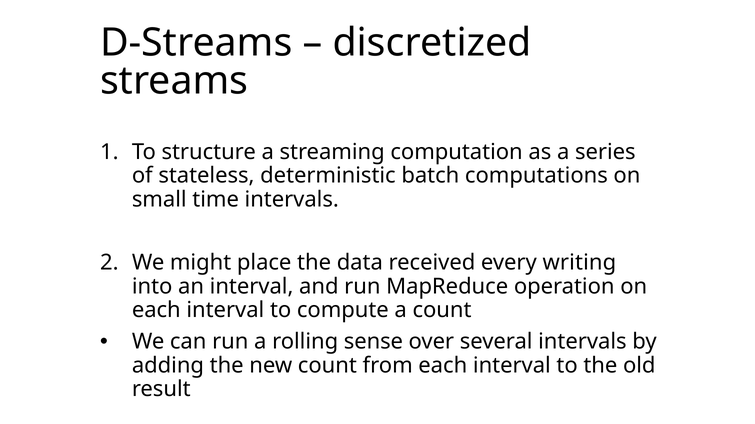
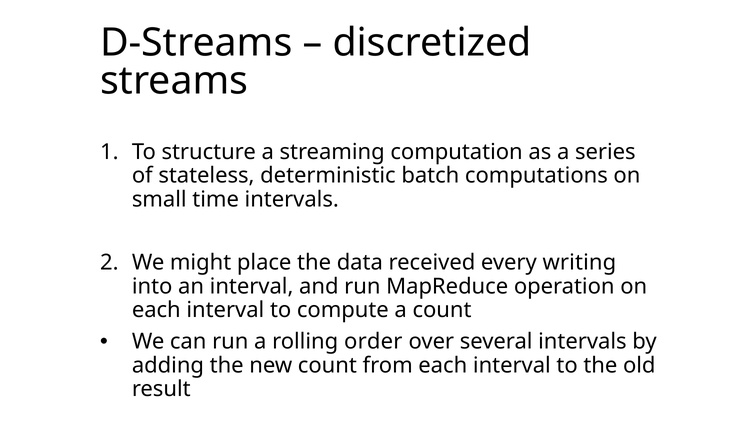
sense: sense -> order
